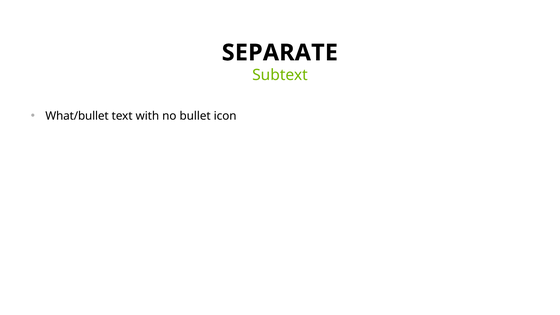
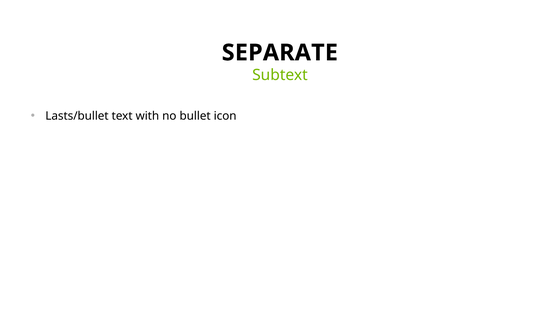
What/bullet: What/bullet -> Lasts/bullet
